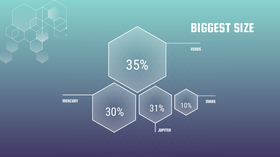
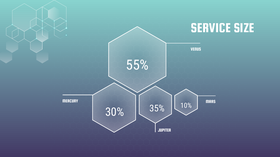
BIGGEST: BIGGEST -> SERVICE
35%: 35% -> 55%
31%: 31% -> 35%
